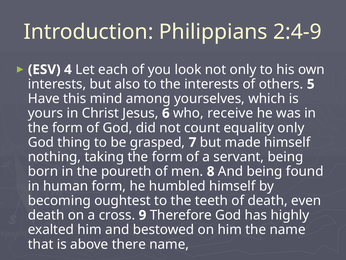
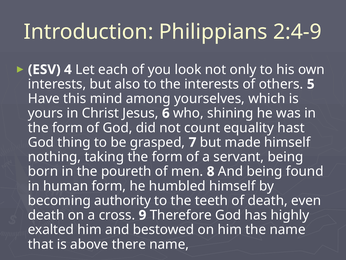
receive: receive -> shining
equality only: only -> hast
oughtest: oughtest -> authority
